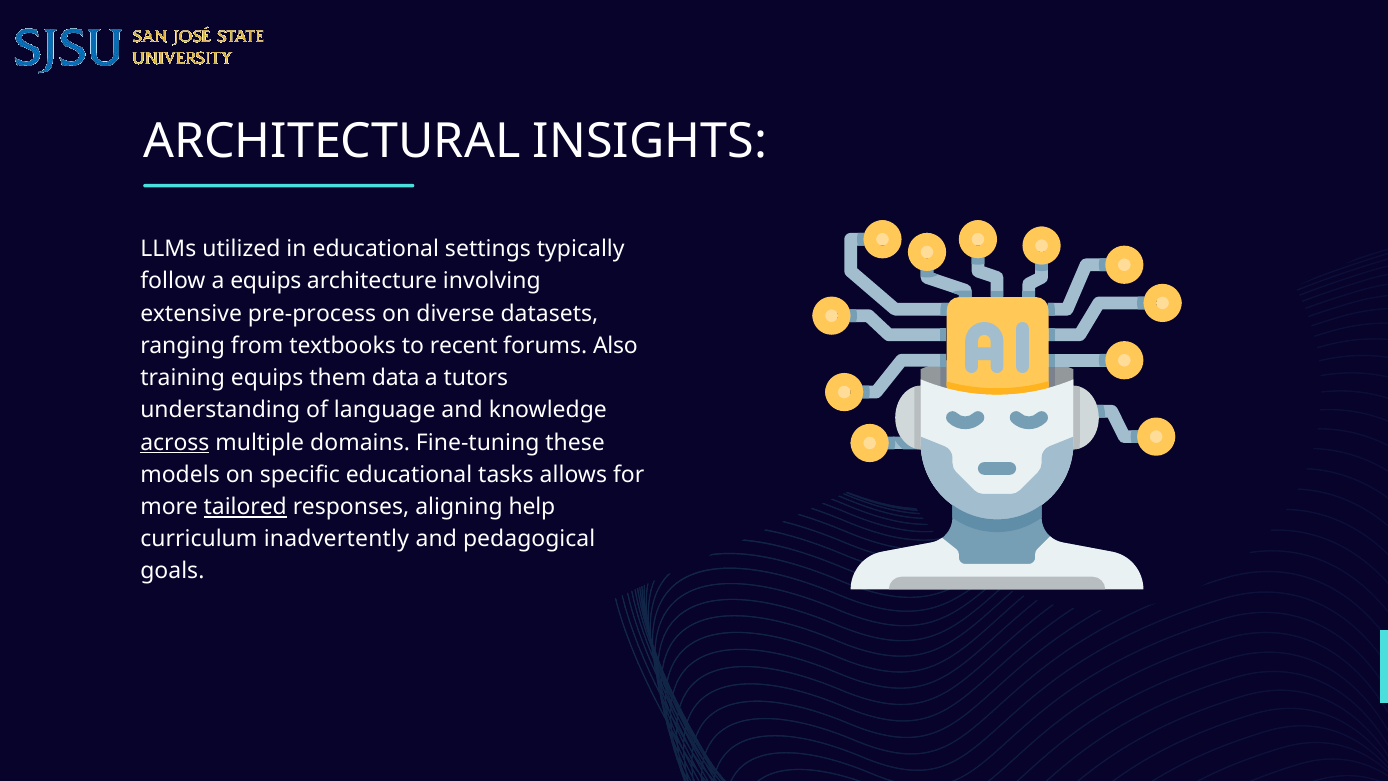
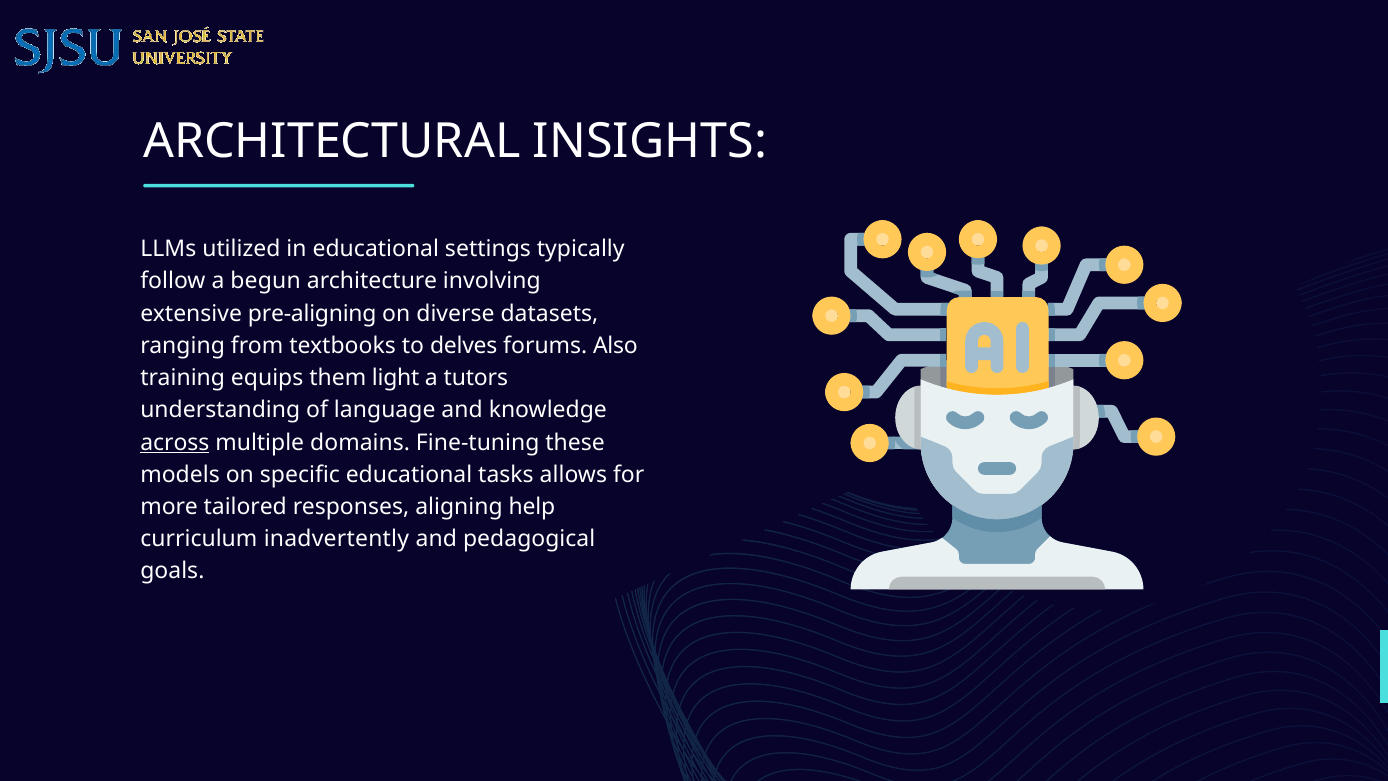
a equips: equips -> begun
pre-process: pre-process -> pre-aligning
recent: recent -> delves
data: data -> light
tailored underline: present -> none
